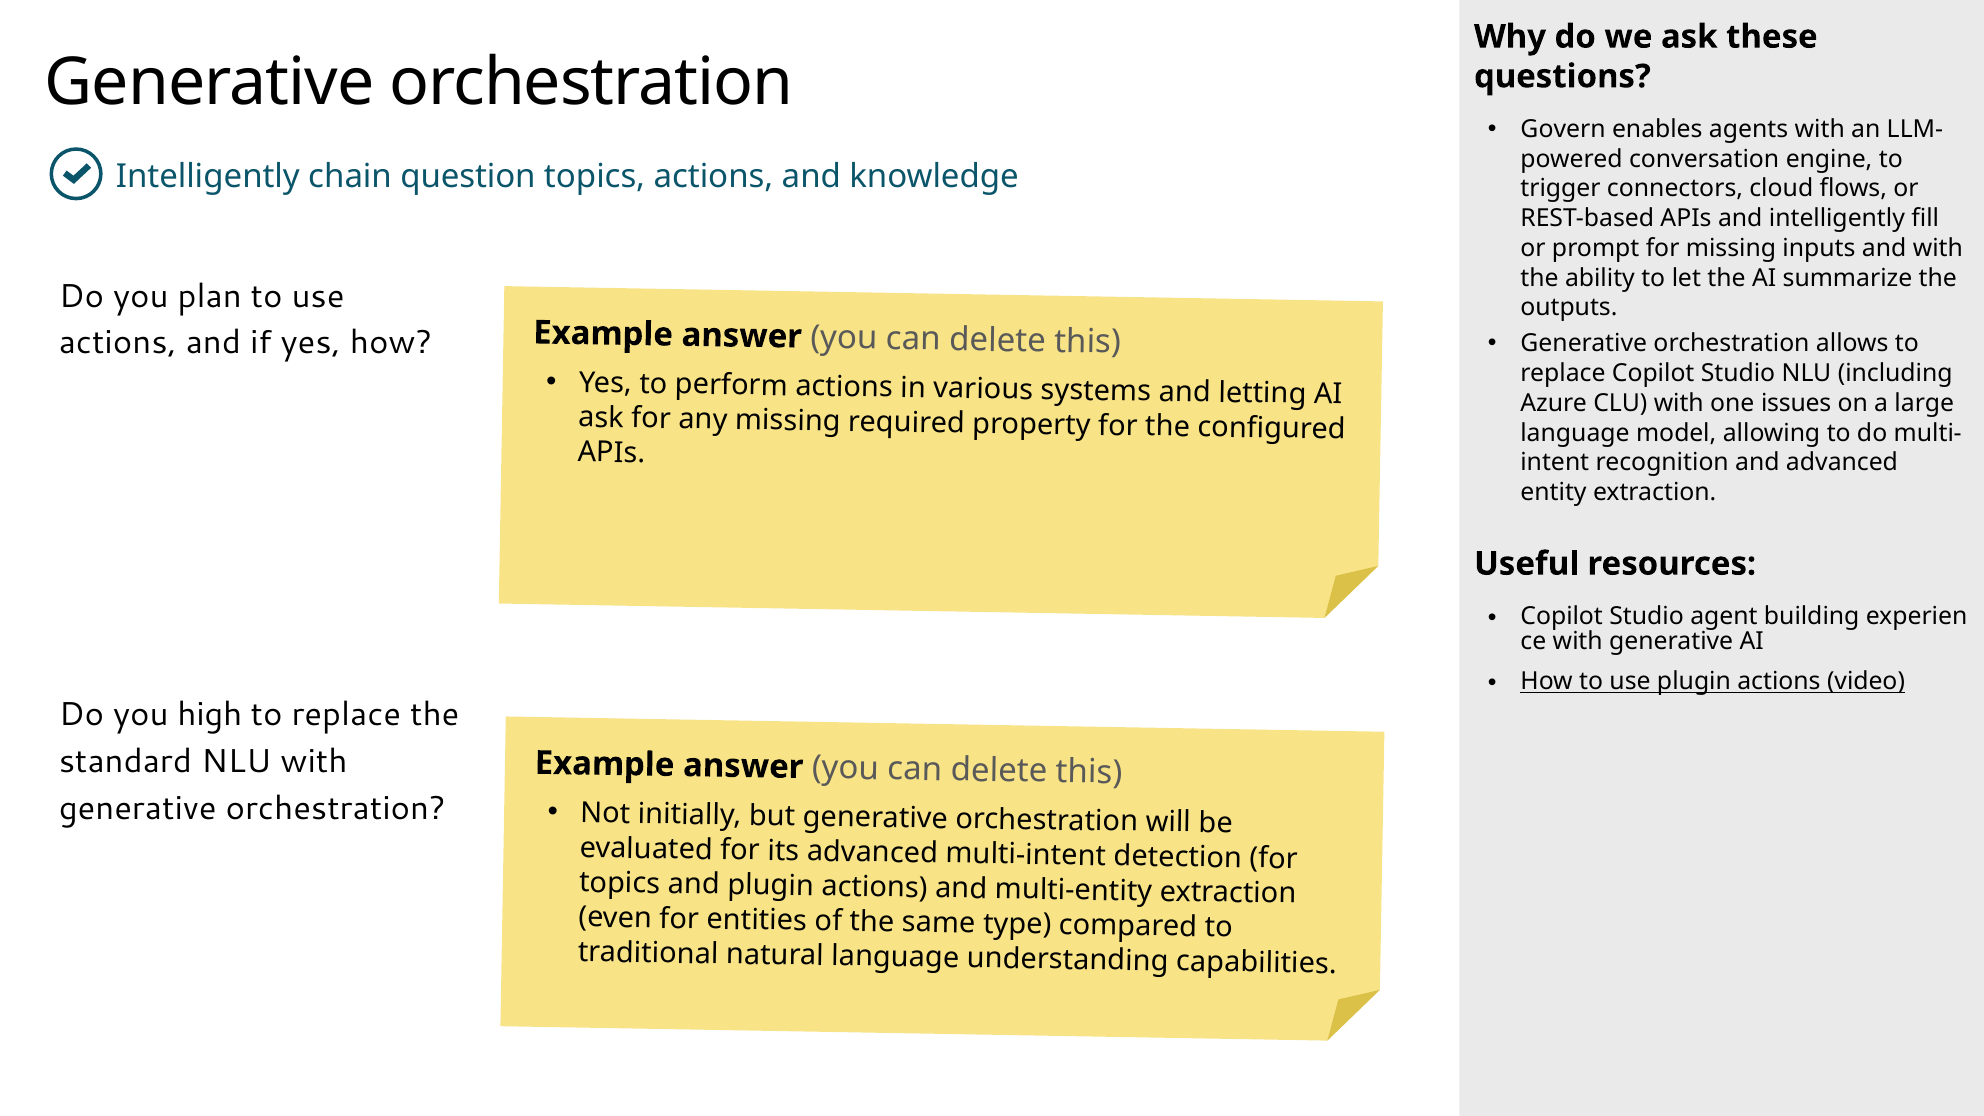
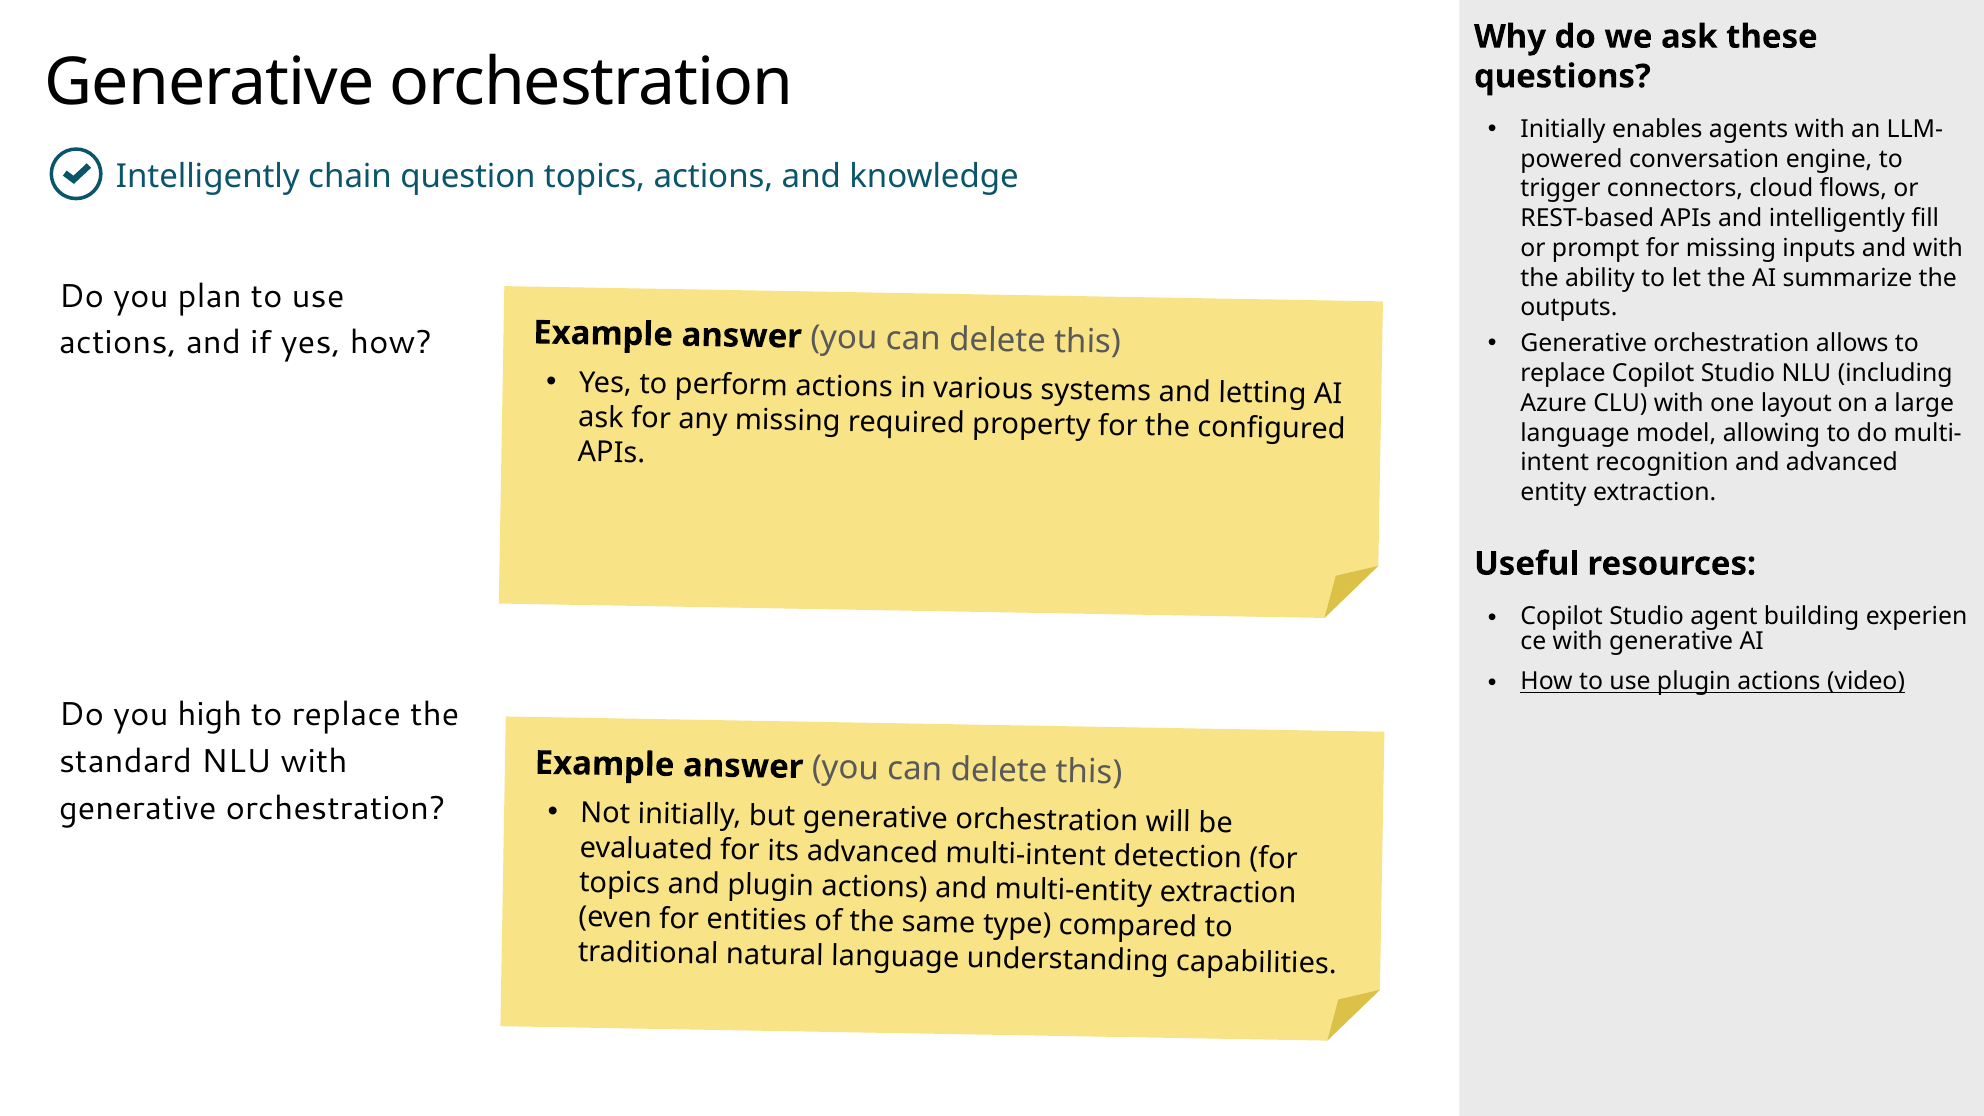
Govern at (1563, 129): Govern -> Initially
issues: issues -> layout
